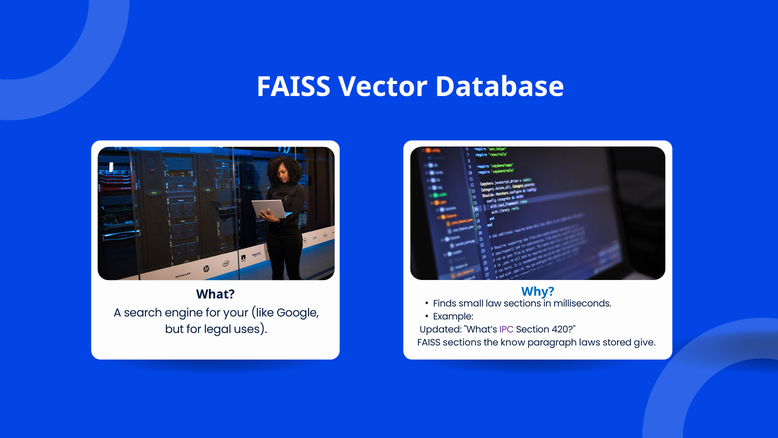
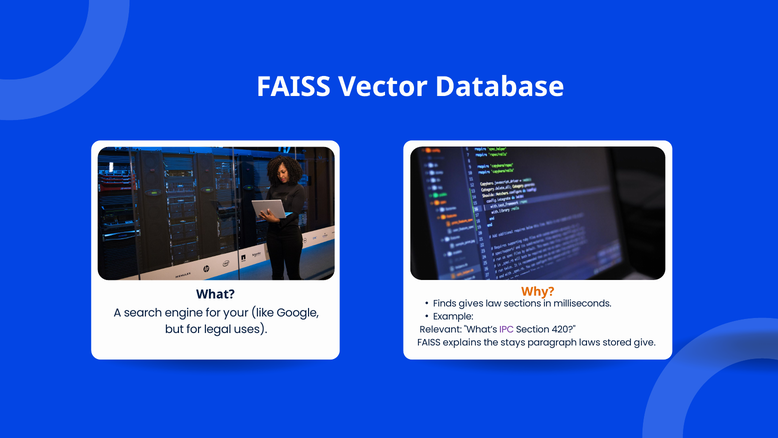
Why colour: blue -> orange
small: small -> gives
Updated: Updated -> Relevant
FAISS sections: sections -> explains
know: know -> stays
